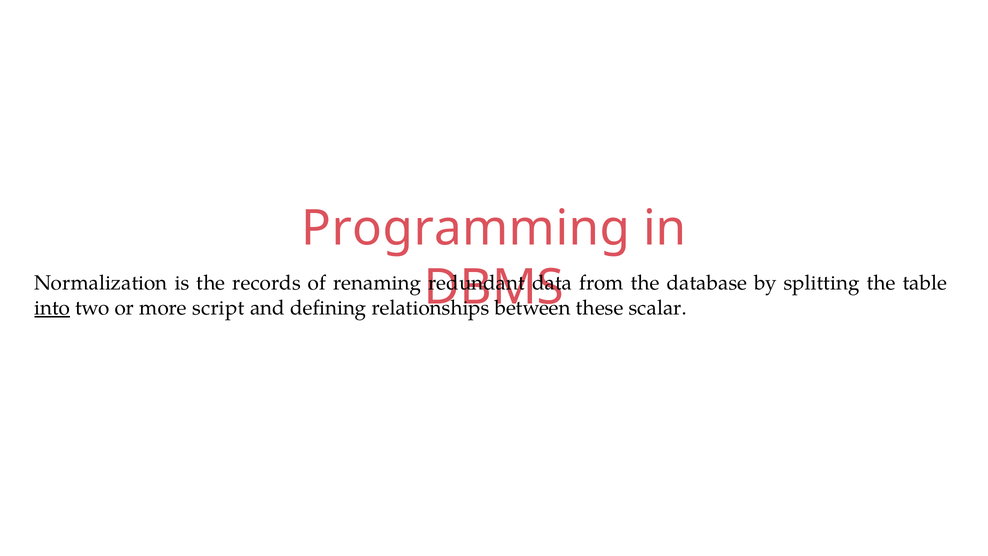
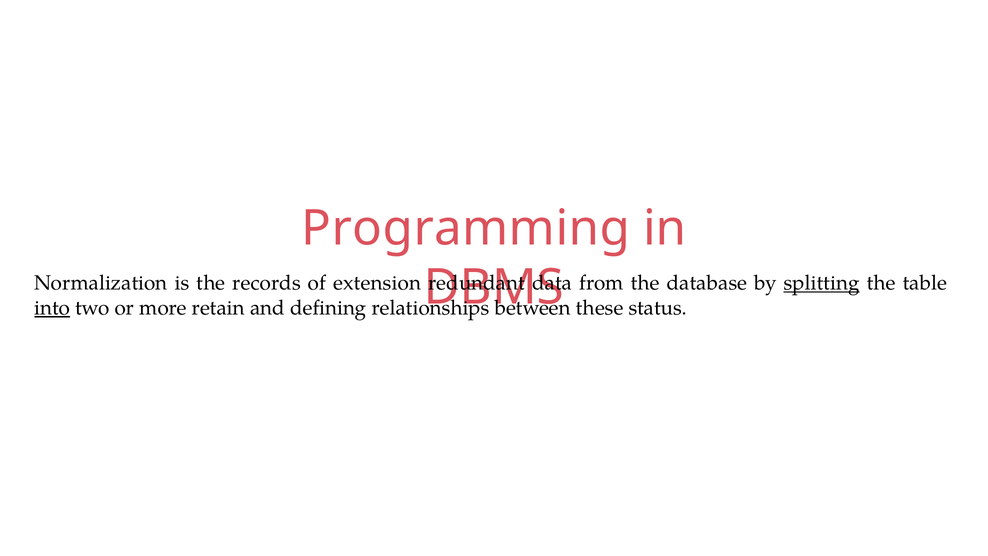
renaming: renaming -> extension
splitting underline: none -> present
script: script -> retain
scalar: scalar -> status
